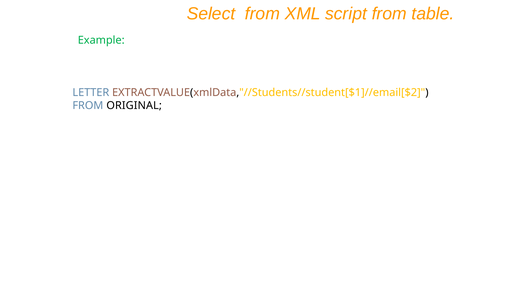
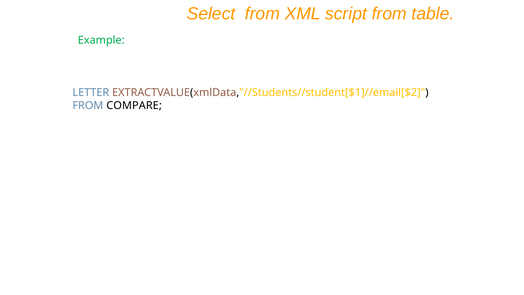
ORIGINAL: ORIGINAL -> COMPARE
